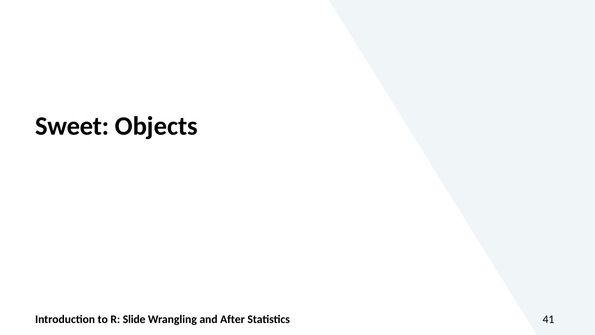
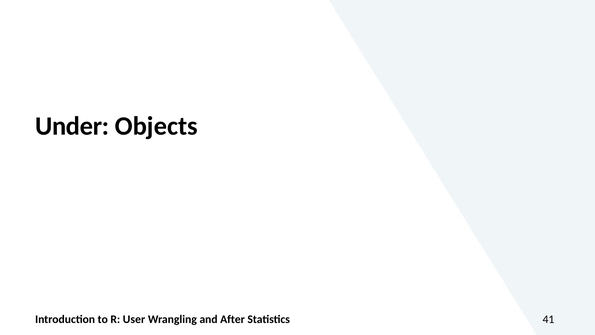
Sweet: Sweet -> Under
Slide: Slide -> User
